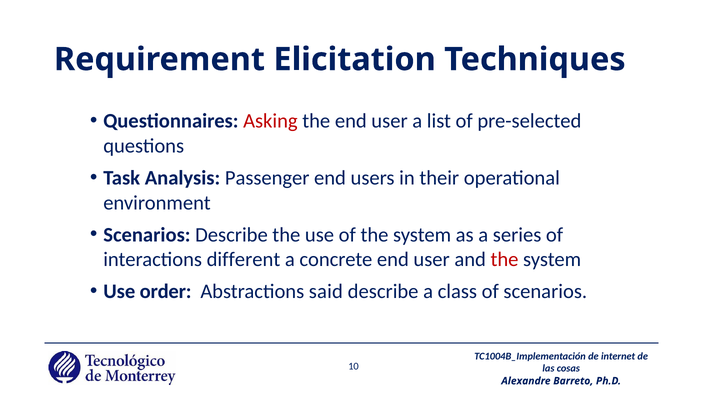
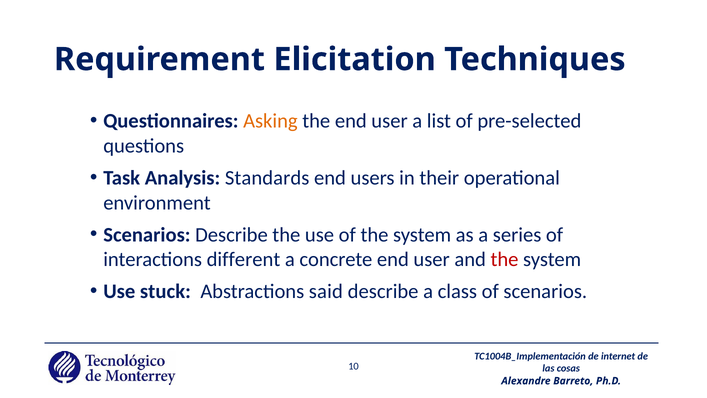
Asking colour: red -> orange
Passenger: Passenger -> Standards
order: order -> stuck
